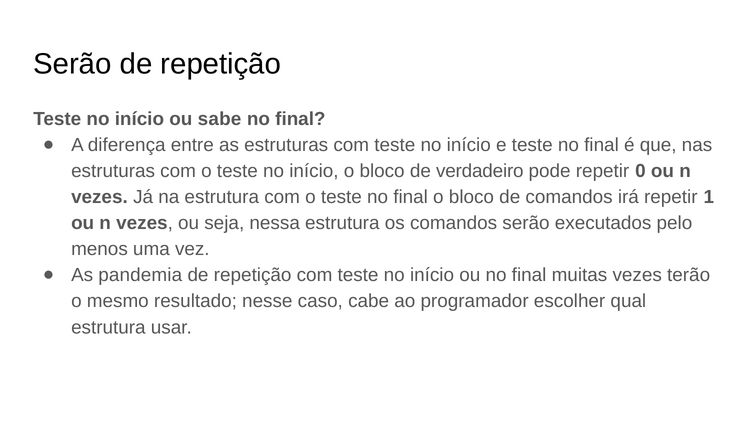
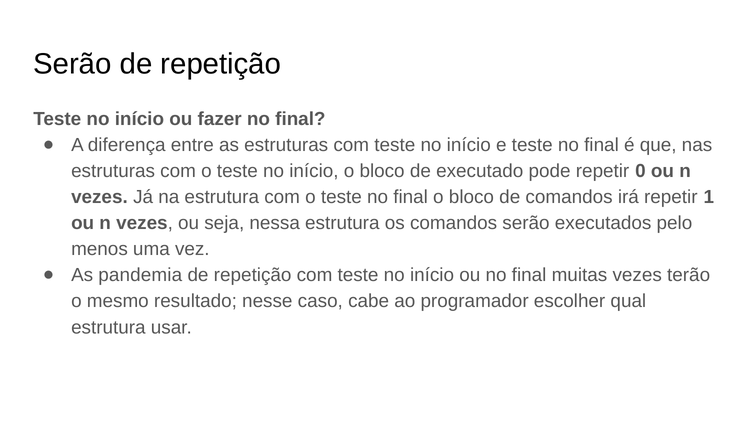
sabe: sabe -> fazer
verdadeiro: verdadeiro -> executado
